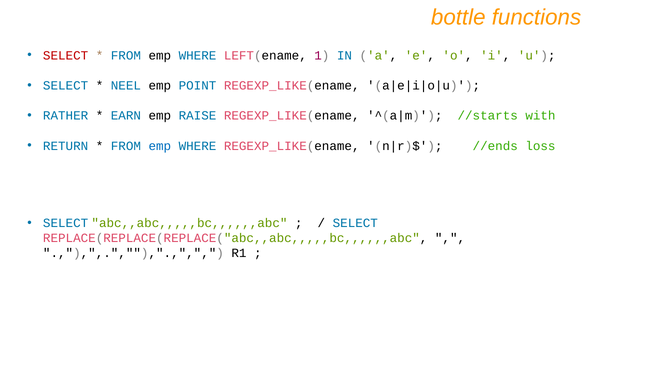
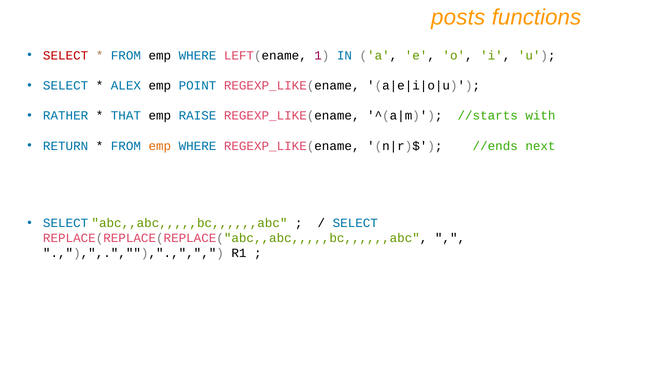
bottle: bottle -> posts
NEEL: NEEL -> ALEX
EARN: EARN -> THAT
emp at (160, 146) colour: blue -> orange
loss: loss -> next
